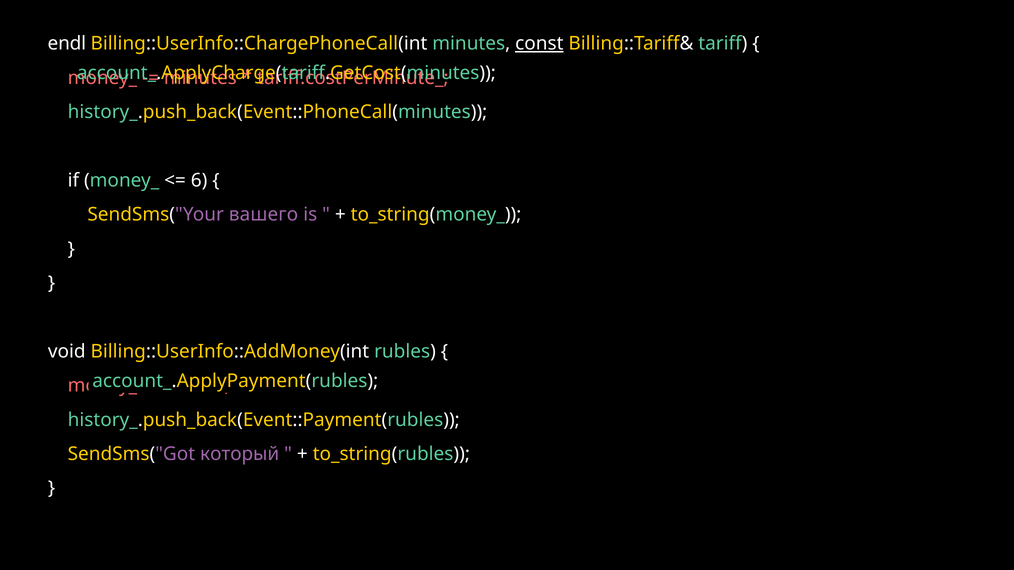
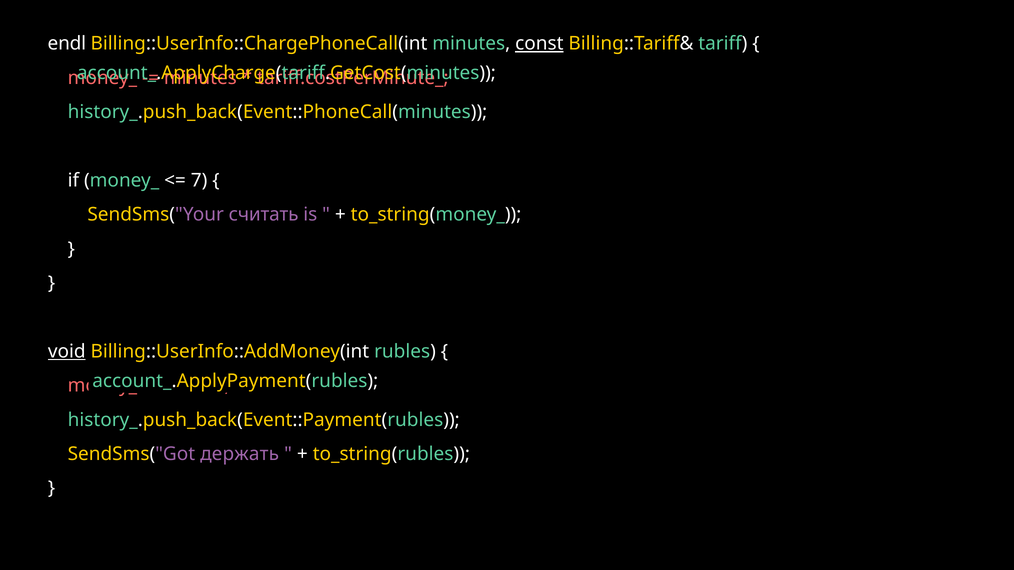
6: 6 -> 7
вашего: вашего -> считать
void underline: none -> present
который: который -> держать
